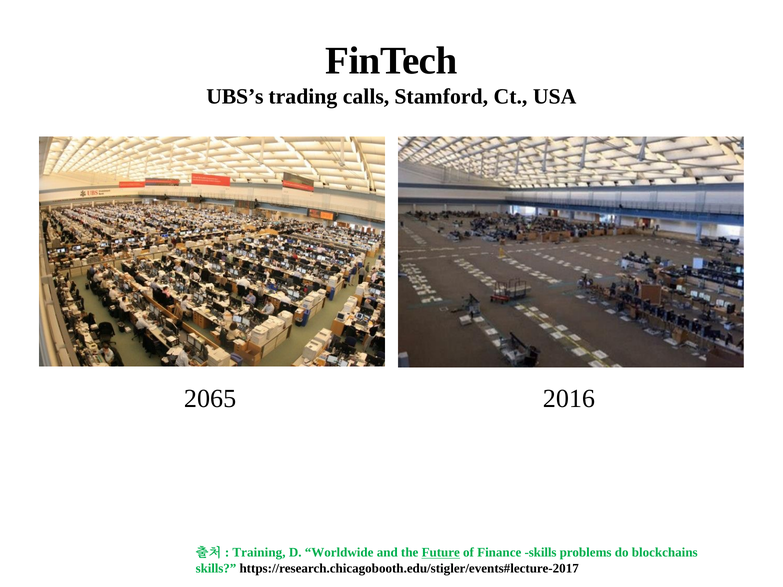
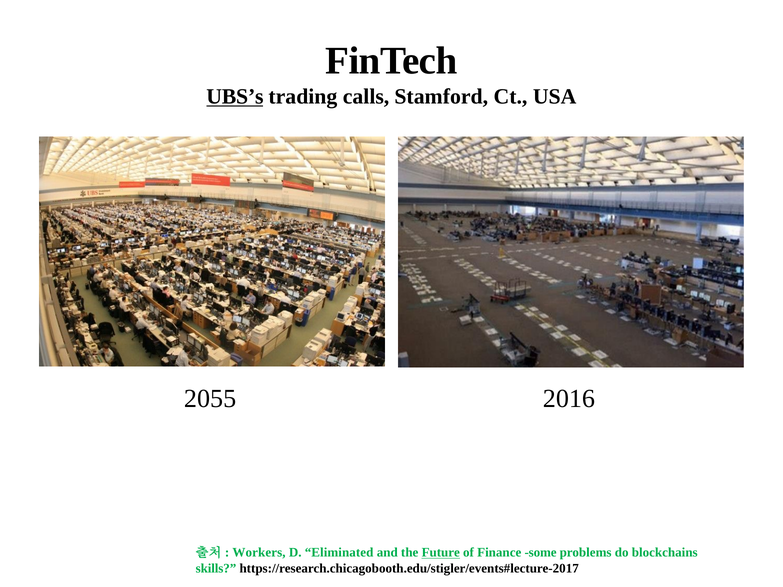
UBS’s underline: none -> present
2065: 2065 -> 2055
Training: Training -> Workers
Worldwide: Worldwide -> Eliminated
Finance skills: skills -> some
